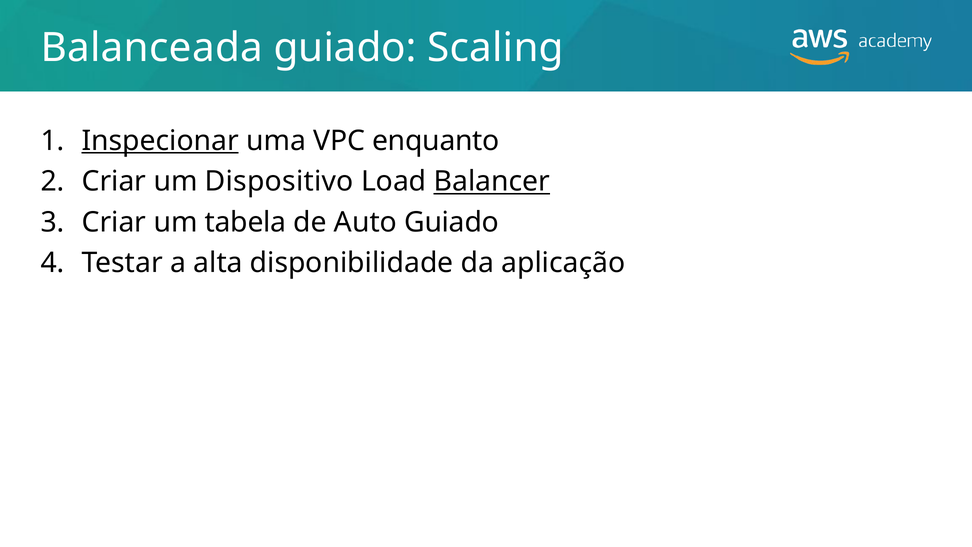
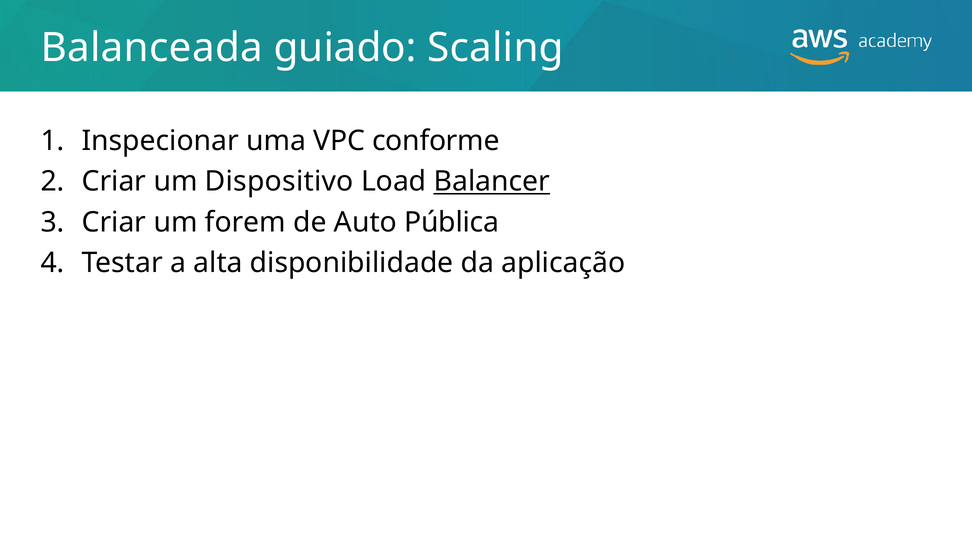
Inspecionar underline: present -> none
enquanto: enquanto -> conforme
tabela: tabela -> forem
Auto Guiado: Guiado -> Pública
